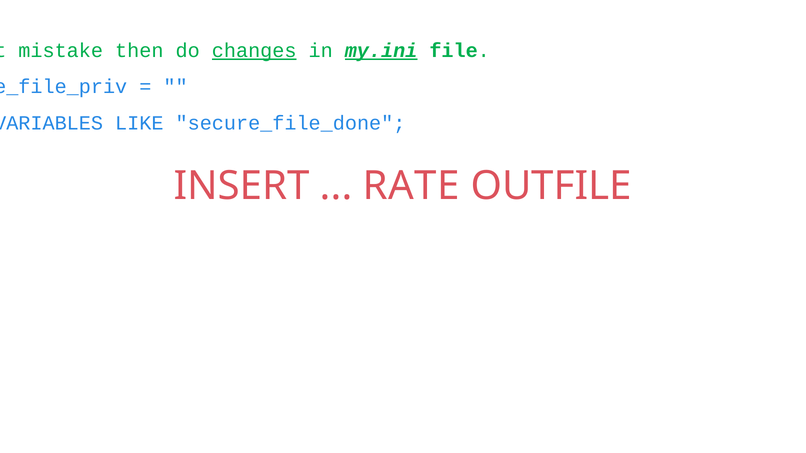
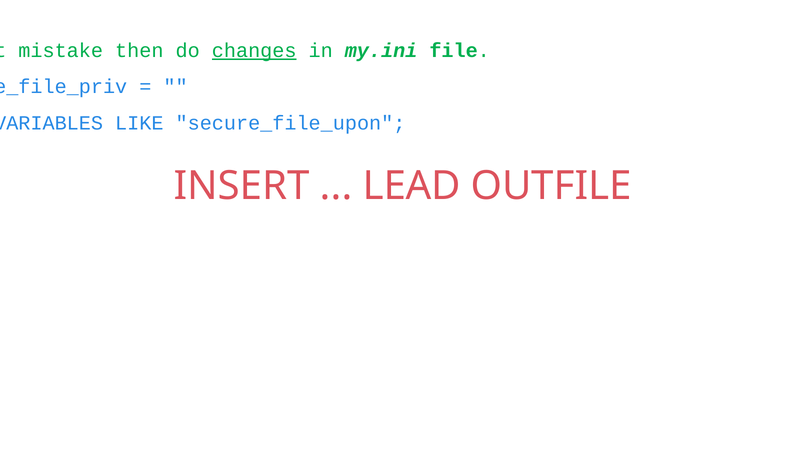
my.ini underline: present -> none
secure_file_done: secure_file_done -> secure_file_upon
RATE: RATE -> LEAD
